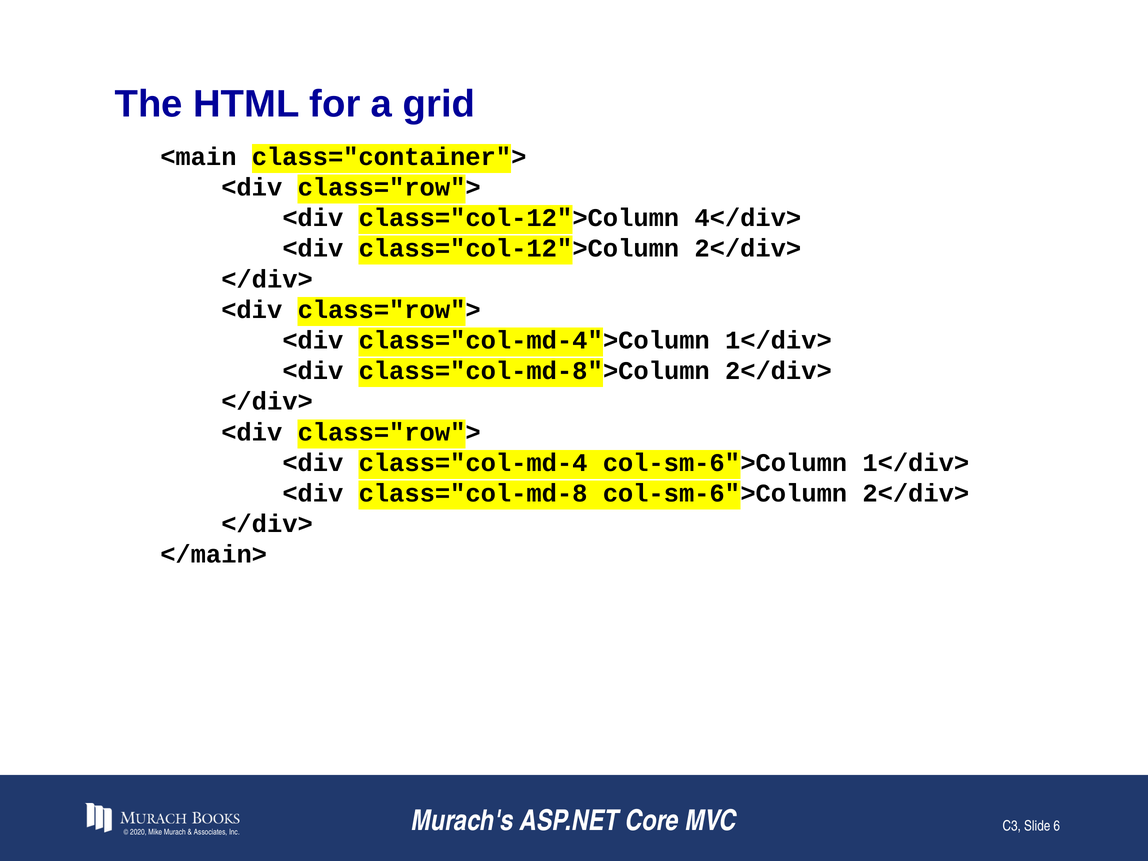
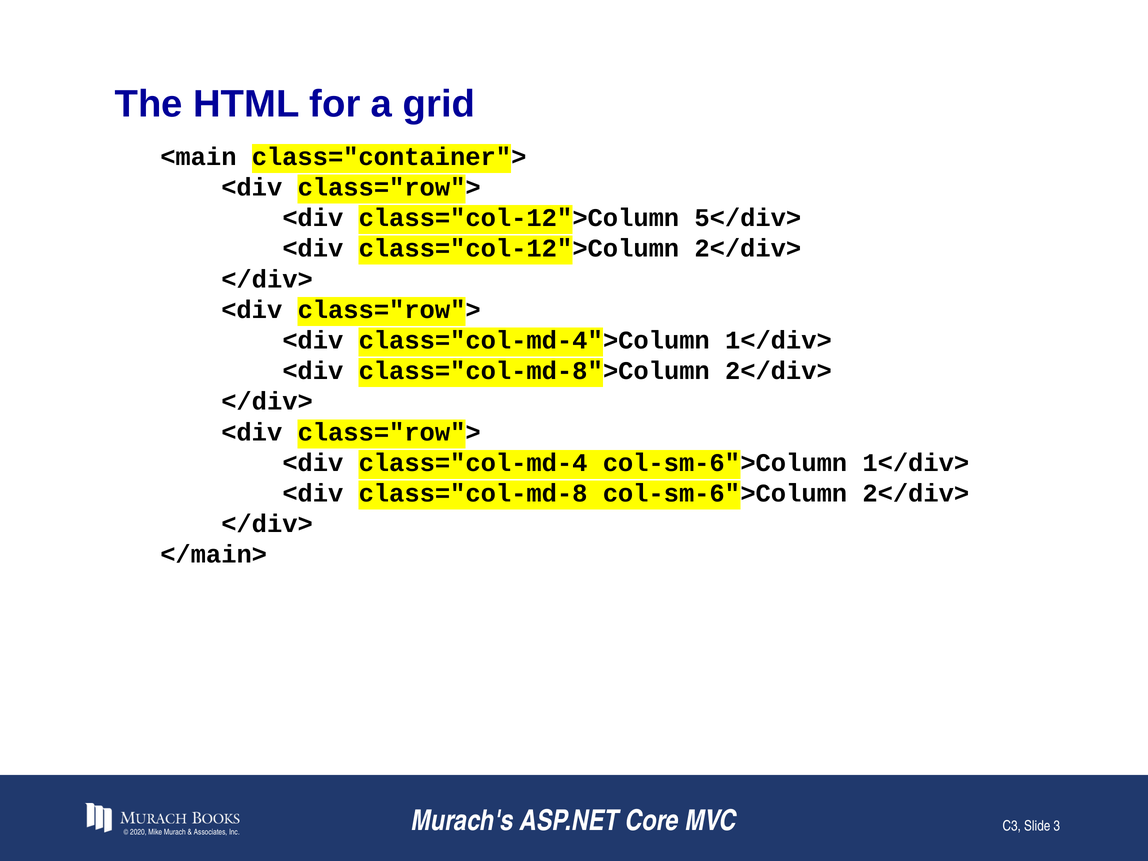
4</div>: 4</div> -> 5</div>
6: 6 -> 3
